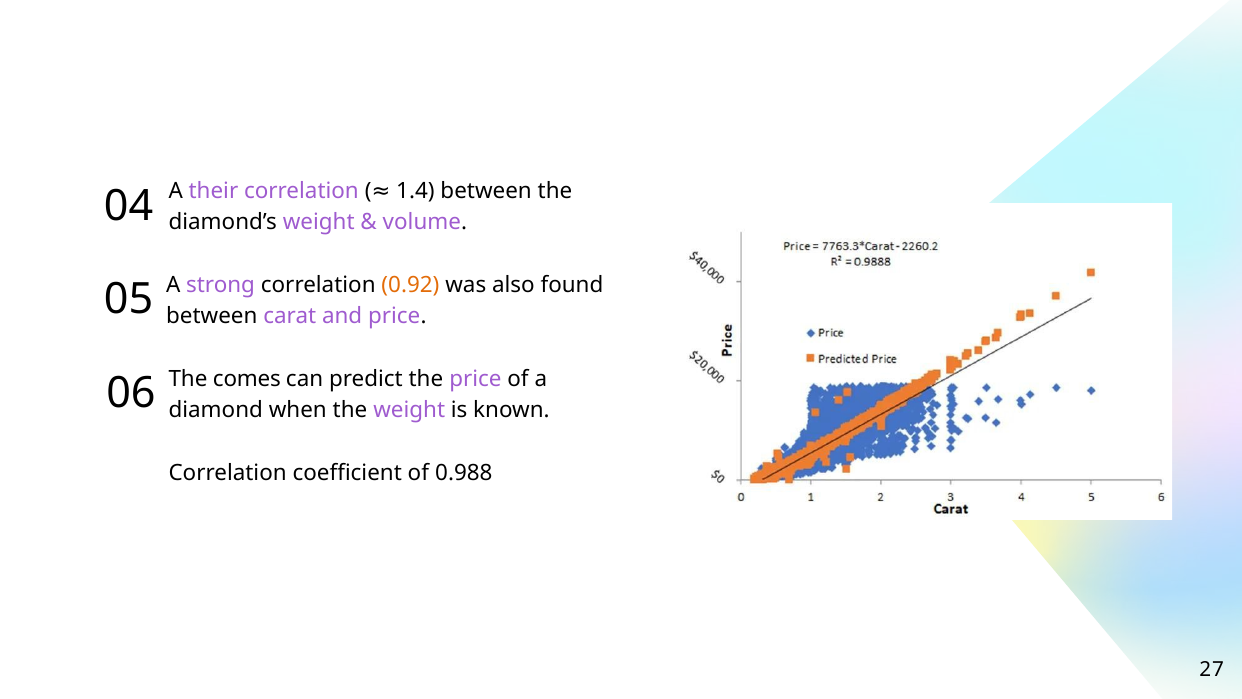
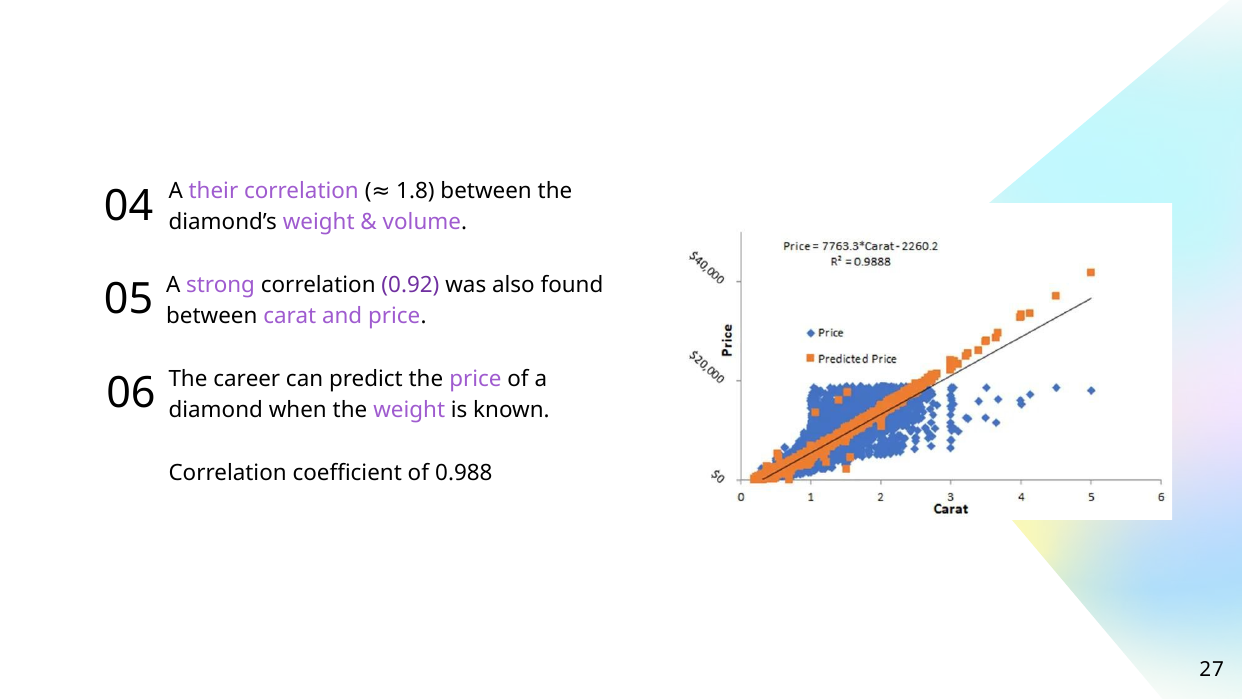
1.4: 1.4 -> 1.8
0.92 colour: orange -> purple
comes: comes -> career
